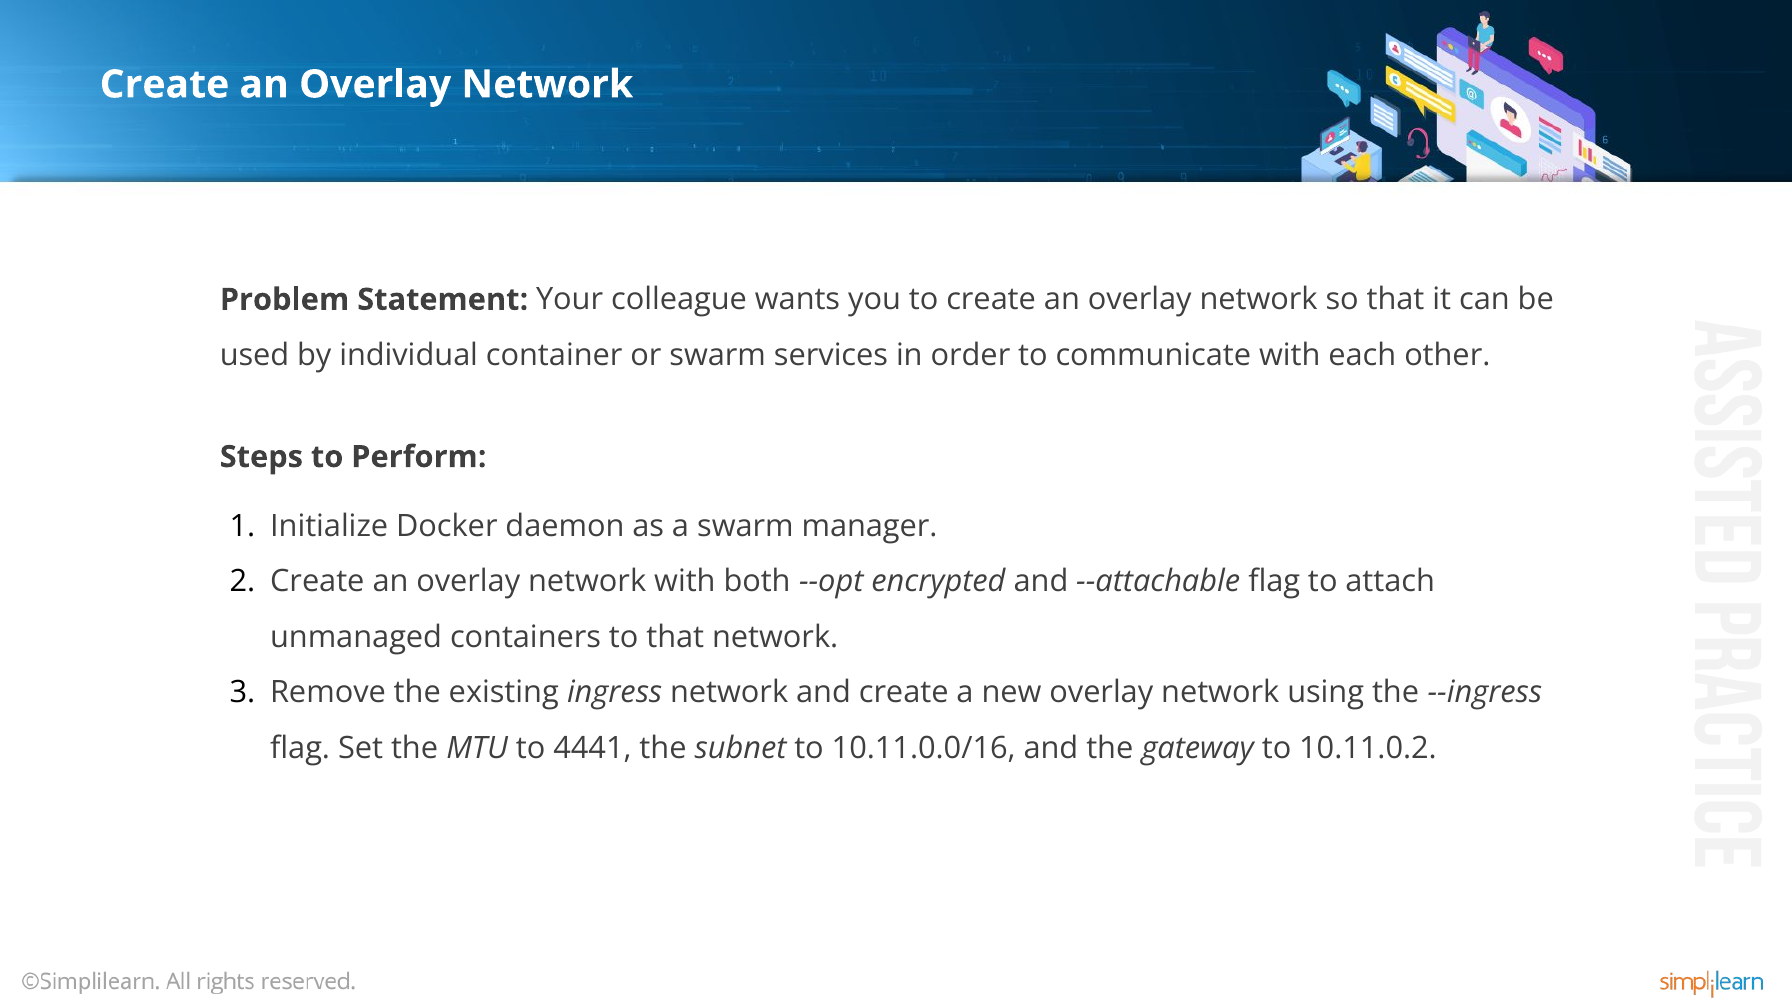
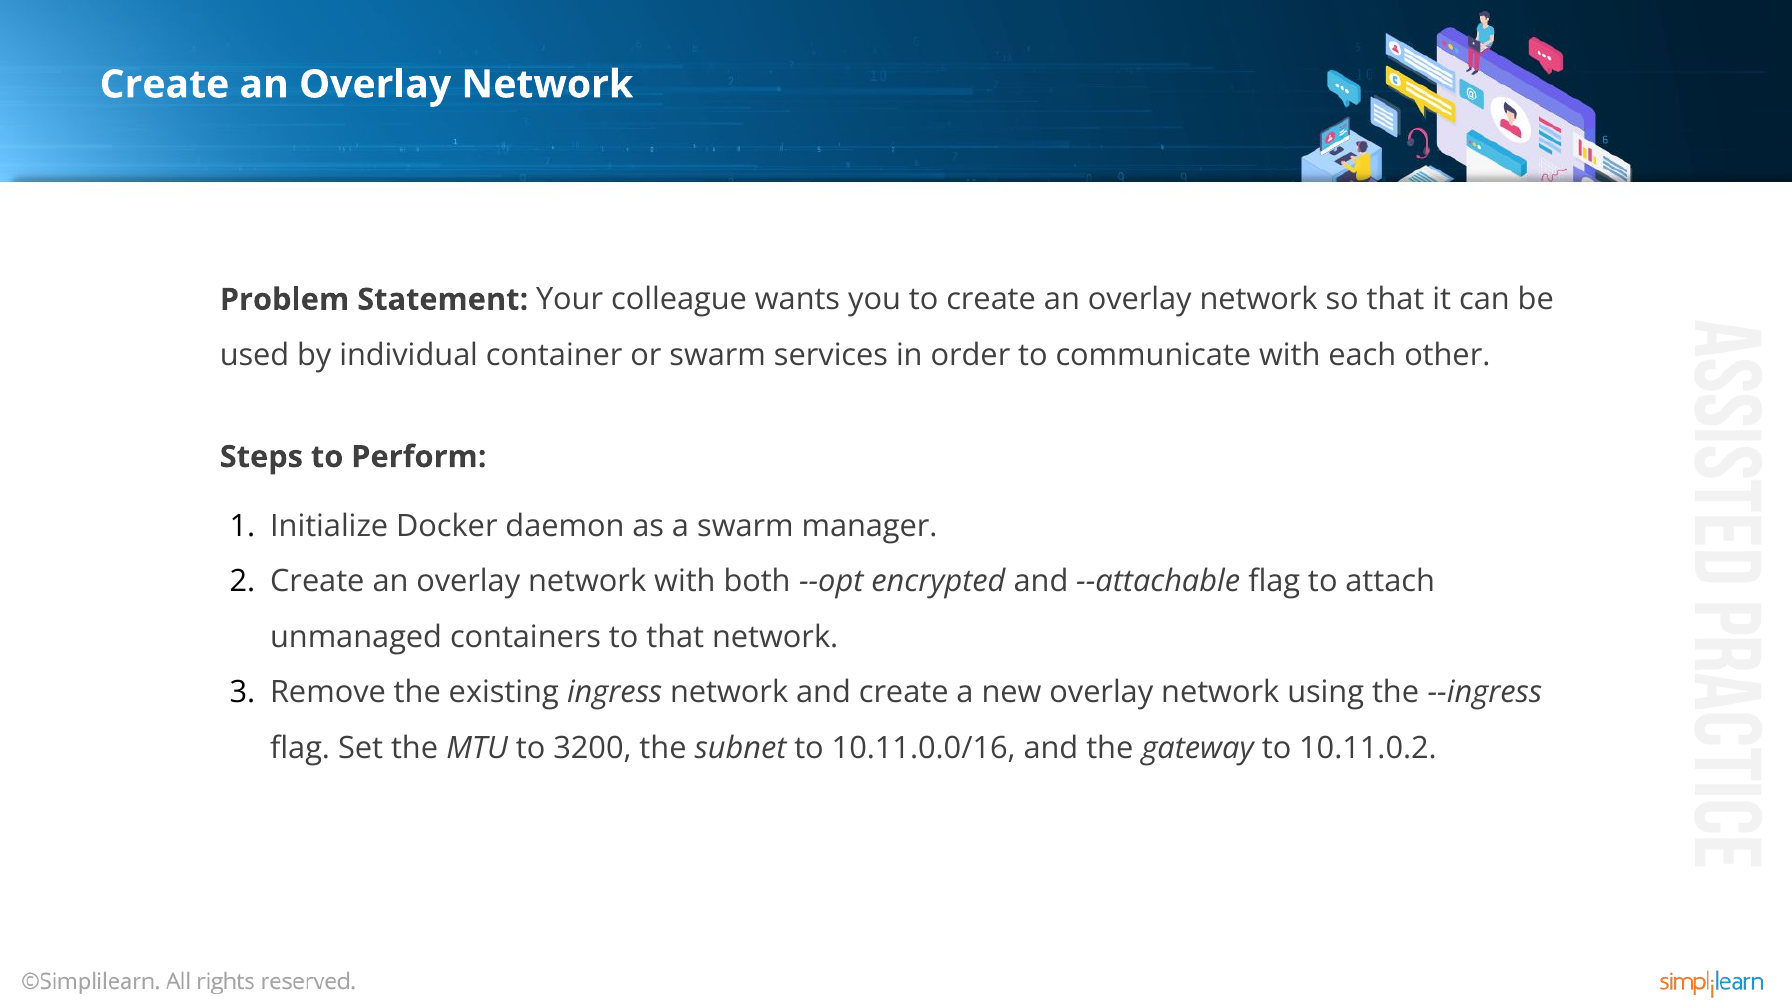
4441: 4441 -> 3200
